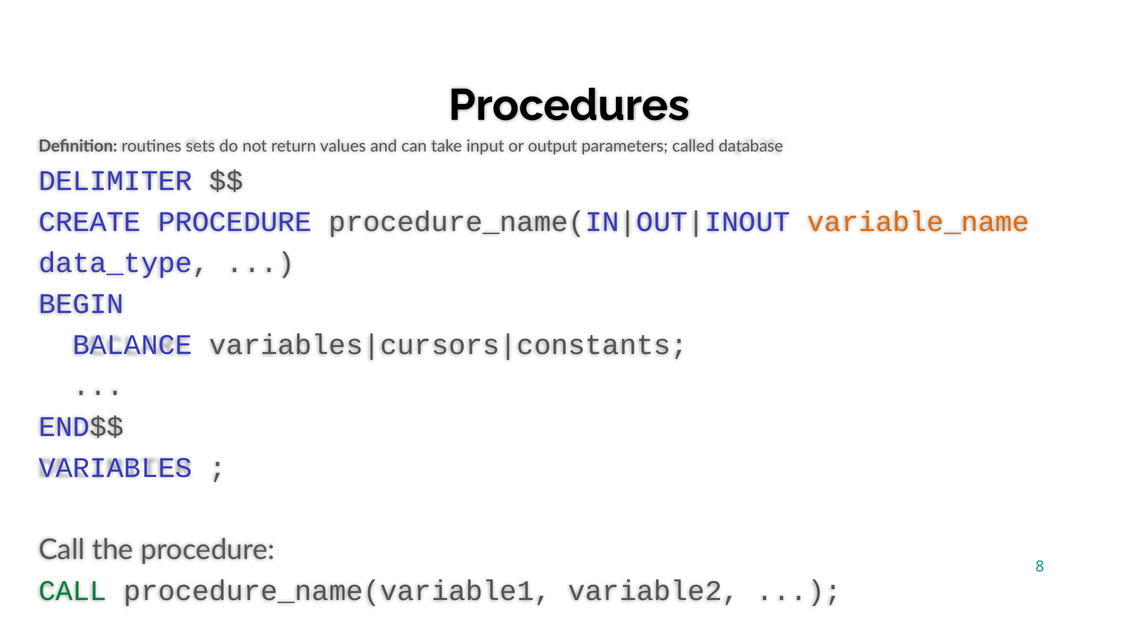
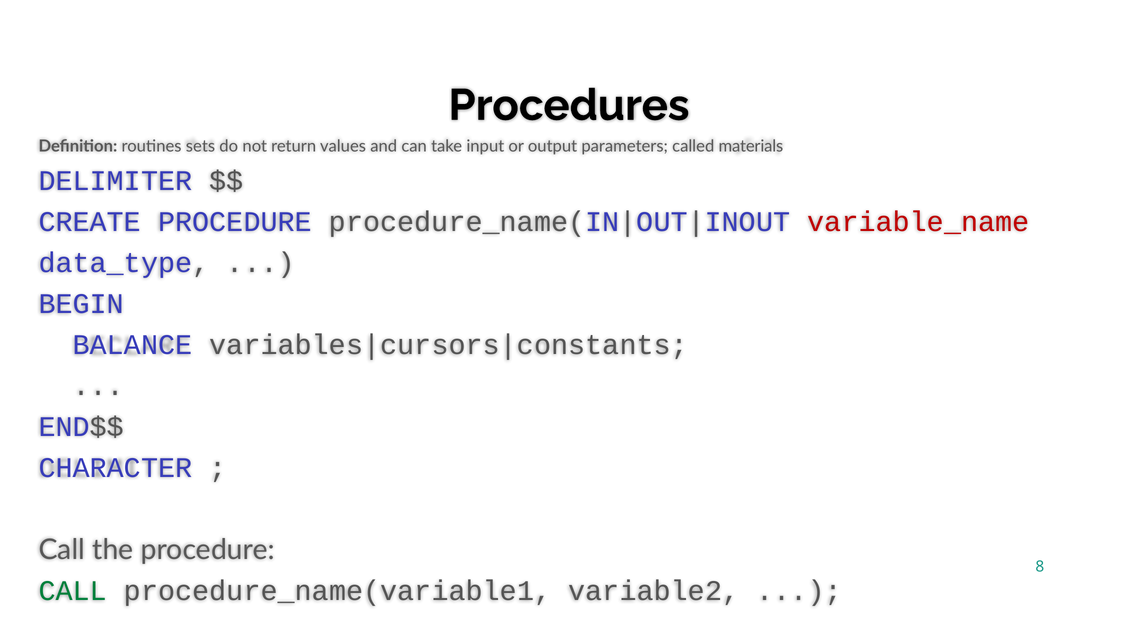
database: database -> materials
variable_name colour: orange -> red
VARIABLES: VARIABLES -> CHARACTER
